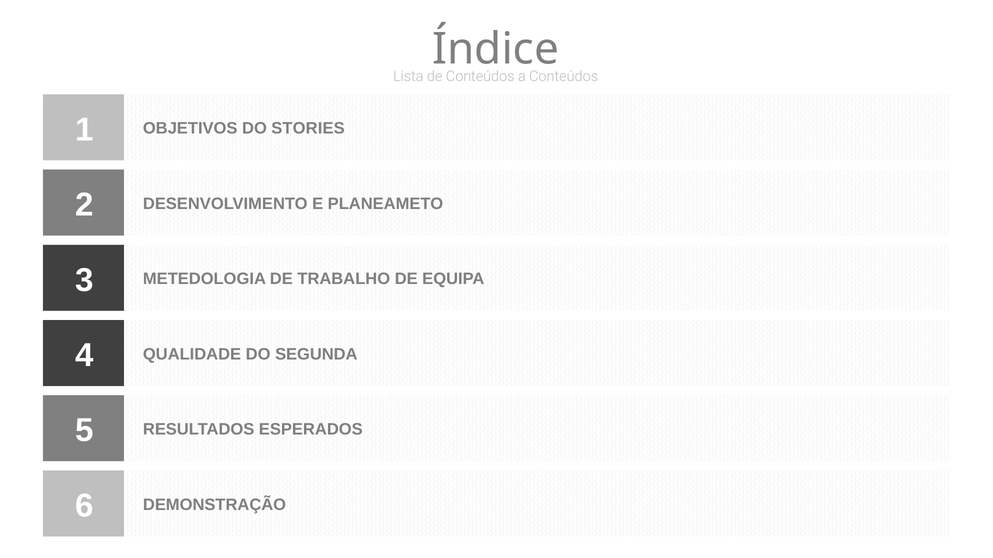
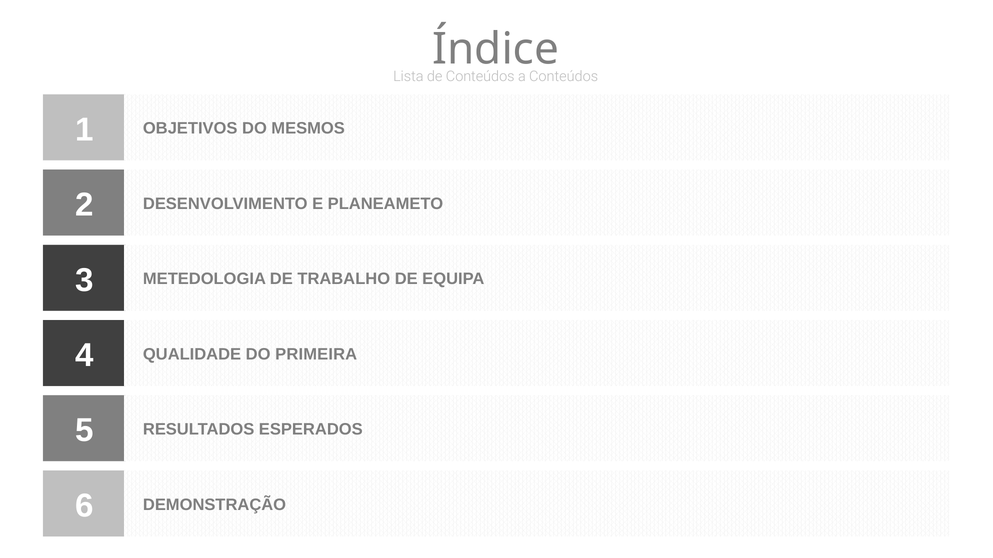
STORIES: STORIES -> MESMOS
SEGUNDA: SEGUNDA -> PRIMEIRA
